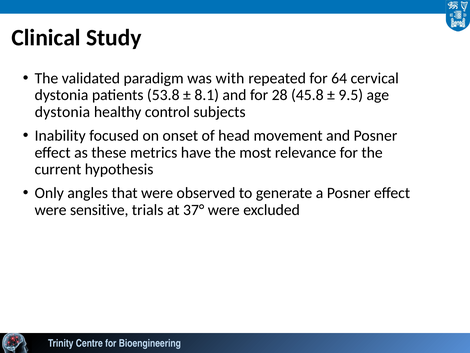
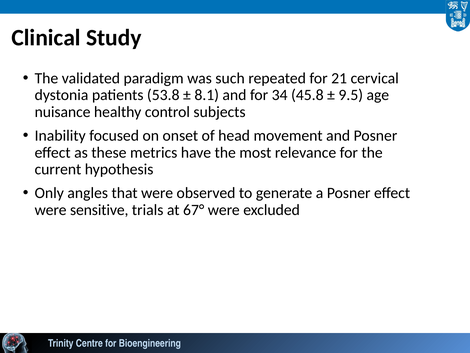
with: with -> such
64: 64 -> 21
28: 28 -> 34
dystonia at (62, 112): dystonia -> nuisance
37°: 37° -> 67°
